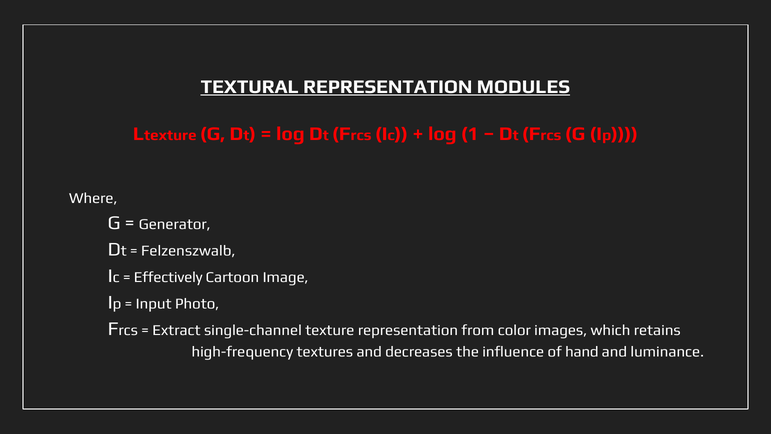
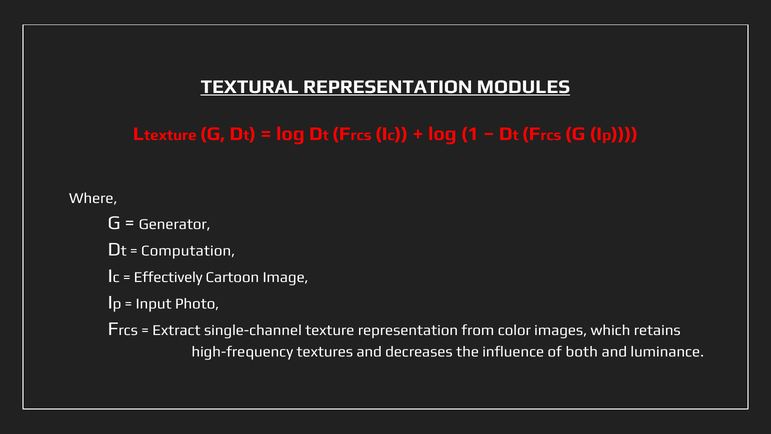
Felzenszwalb: Felzenszwalb -> Computation
hand: hand -> both
